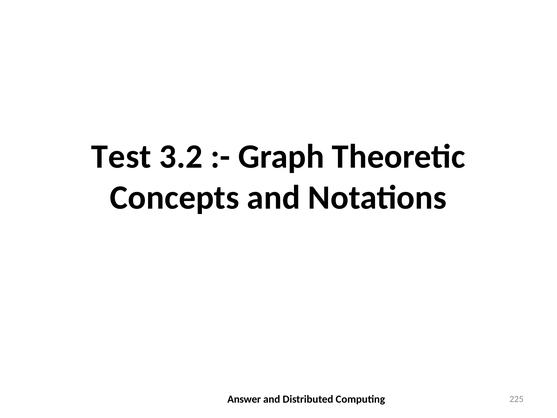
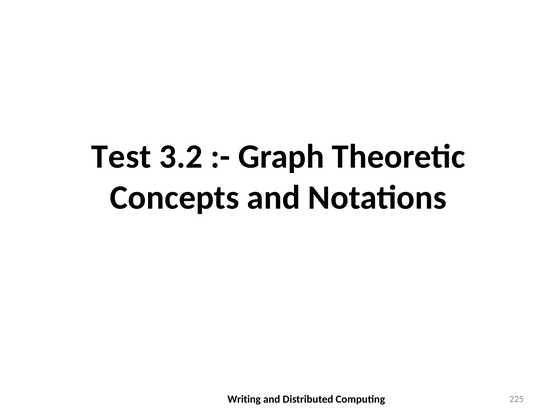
Answer: Answer -> Writing
